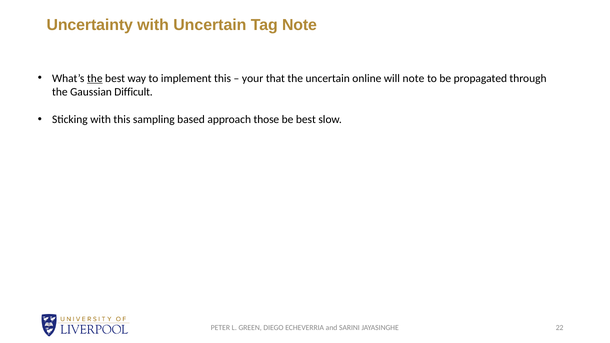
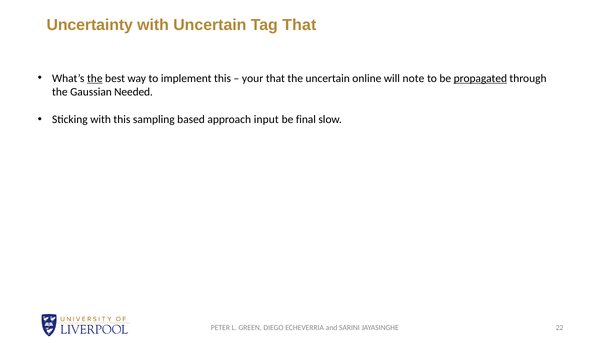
Tag Note: Note -> That
propagated underline: none -> present
Difficult: Difficult -> Needed
those: those -> input
be best: best -> final
